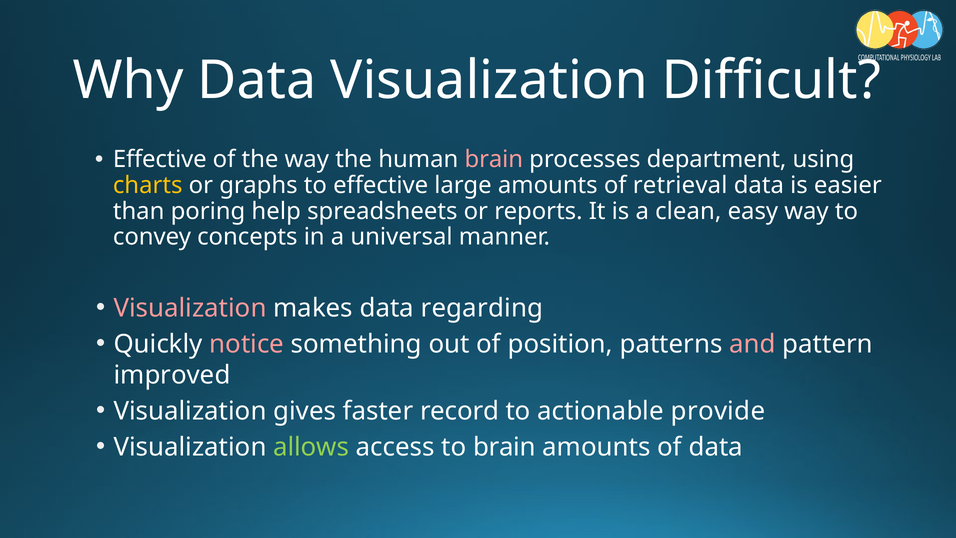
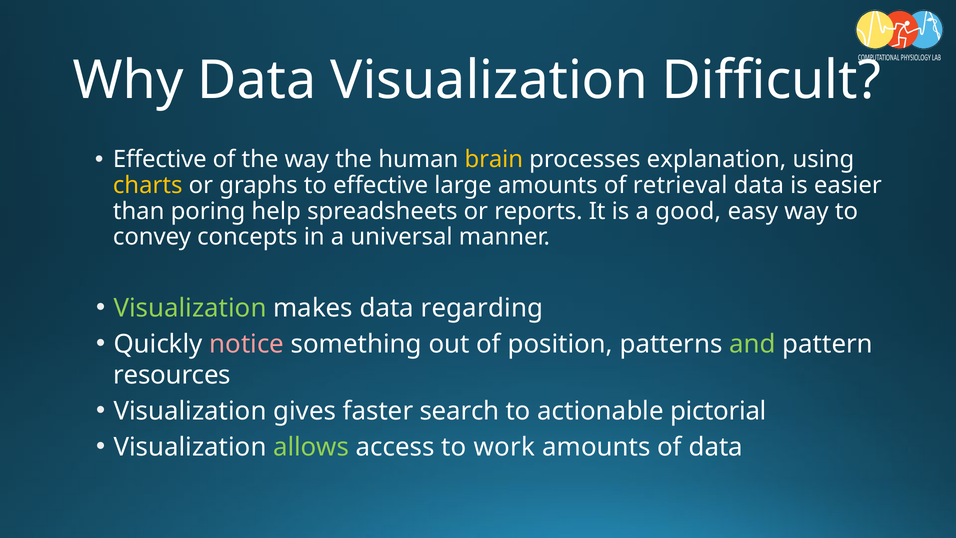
brain at (494, 160) colour: pink -> yellow
department: department -> explanation
clean: clean -> good
Visualization at (190, 308) colour: pink -> light green
and colour: pink -> light green
improved: improved -> resources
record: record -> search
provide: provide -> pictorial
to brain: brain -> work
